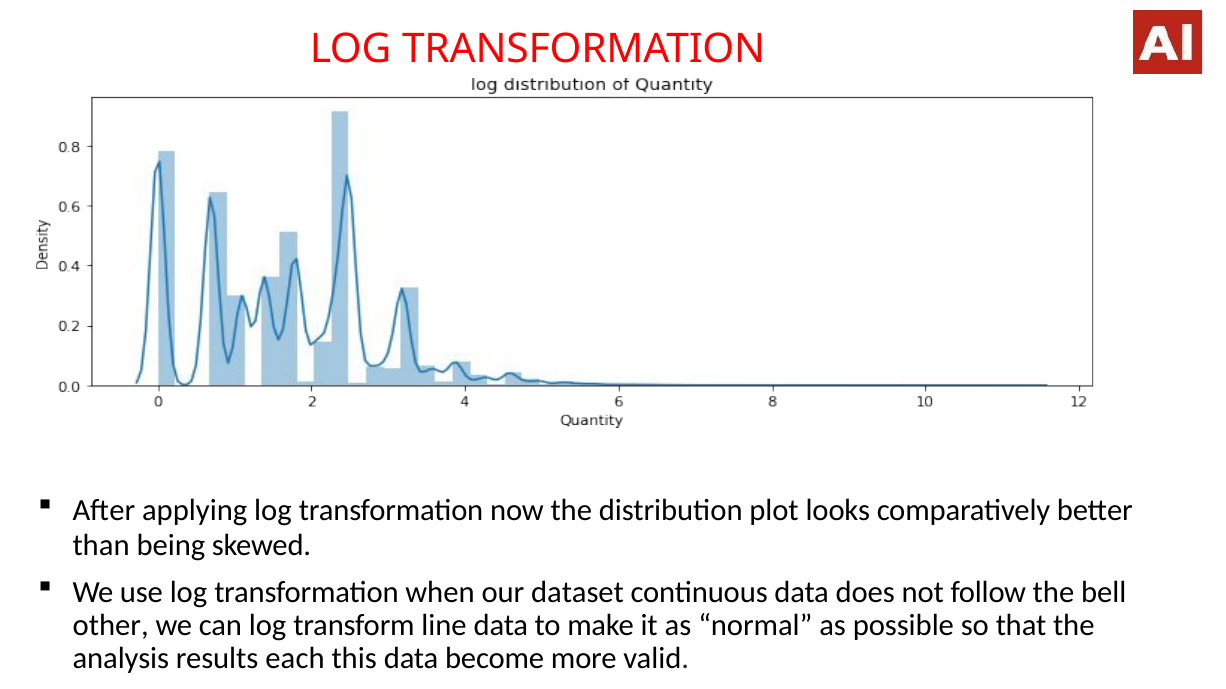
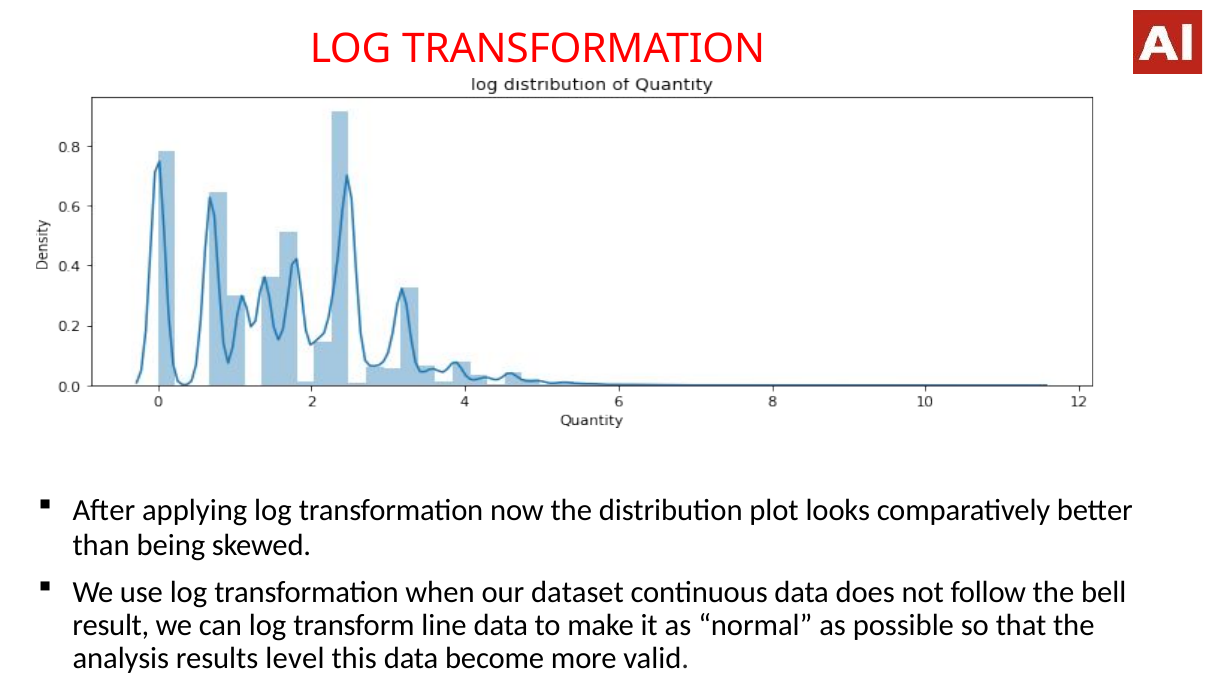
other: other -> result
each: each -> level
